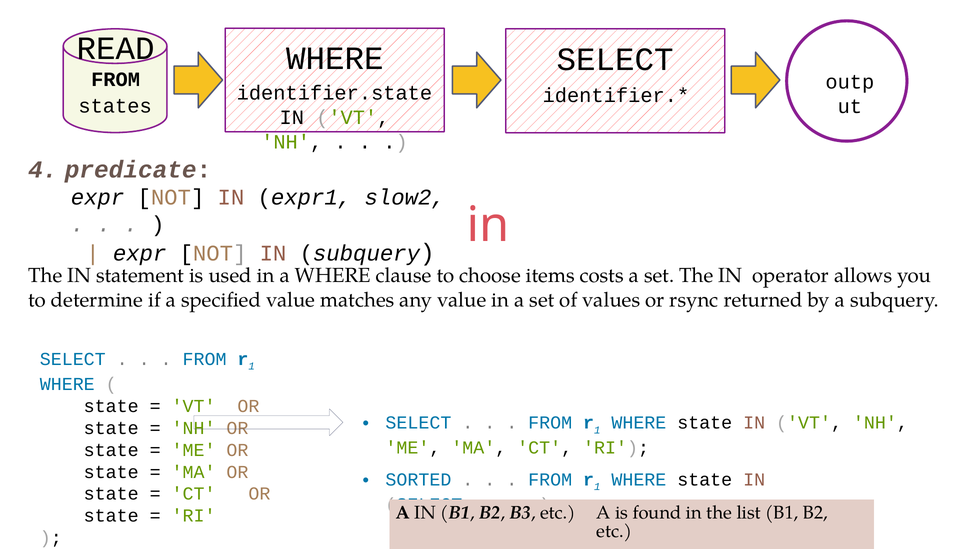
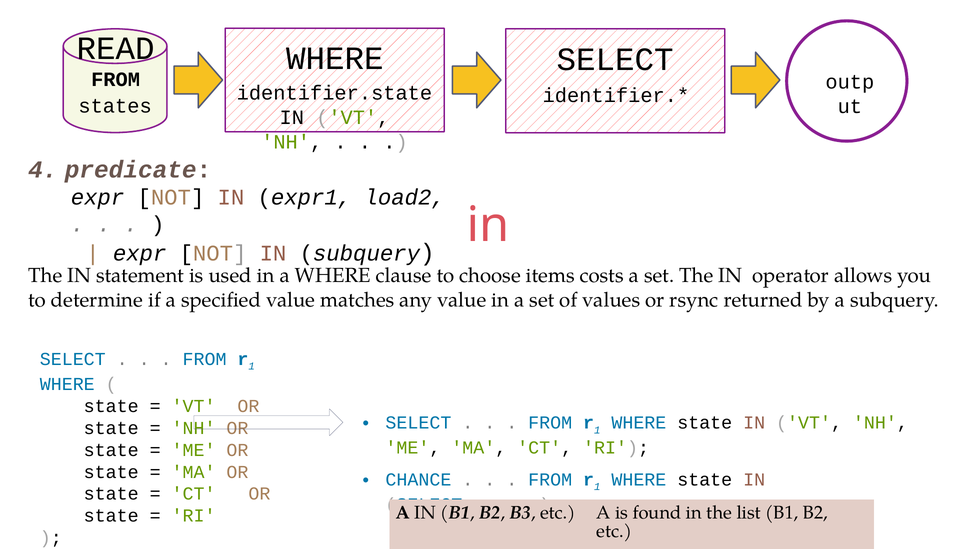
slow2: slow2 -> load2
SORTED: SORTED -> CHANCE
